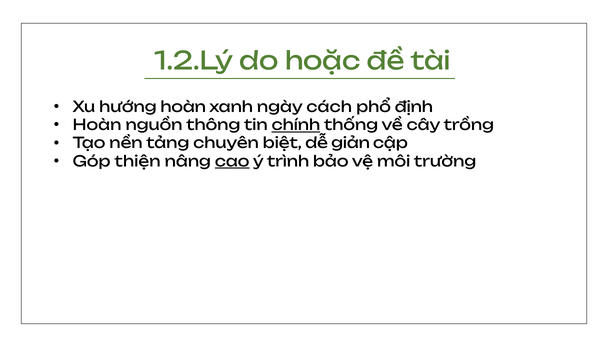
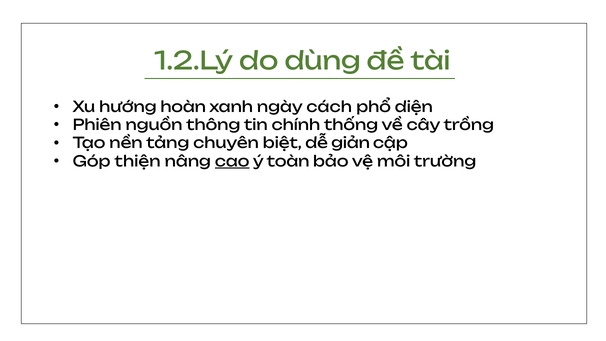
hoặc: hoặc -> dùng
định: định -> diện
Hoàn at (97, 125): Hoàn -> Phiên
chính underline: present -> none
trình: trình -> toàn
